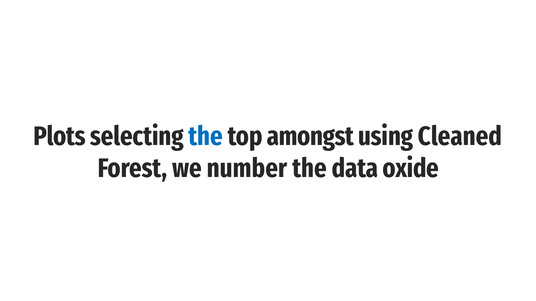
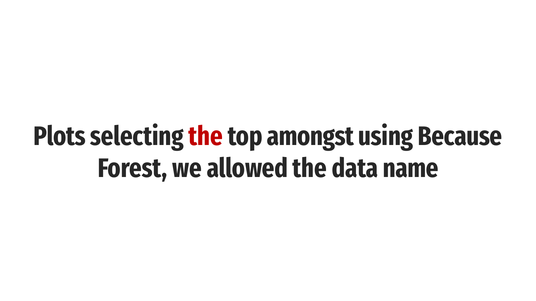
the at (206, 137) colour: blue -> red
Cleaned: Cleaned -> Because
number: number -> allowed
oxide: oxide -> name
